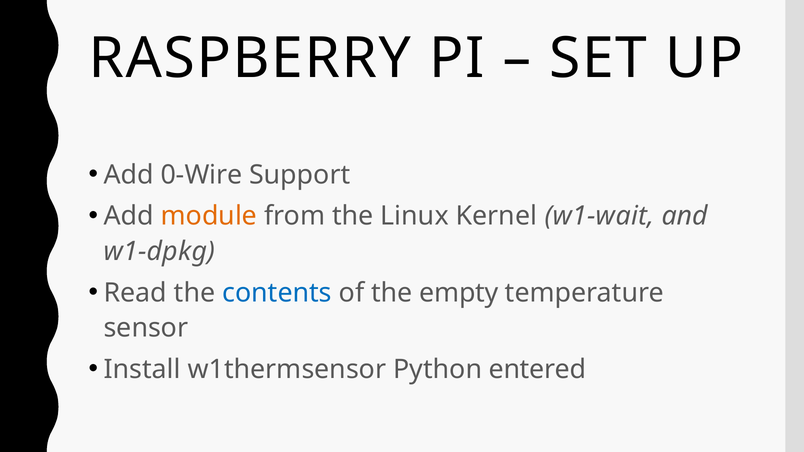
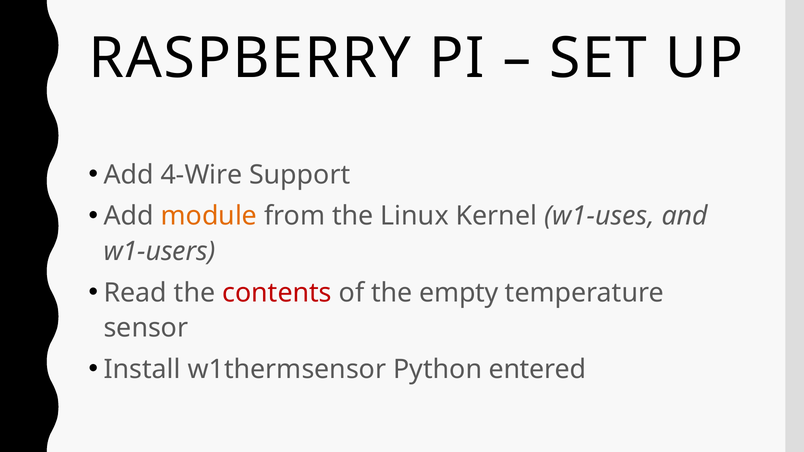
0-Wire: 0-Wire -> 4-Wire
w1-wait: w1-wait -> w1-uses
w1-dpkg: w1-dpkg -> w1-users
contents colour: blue -> red
